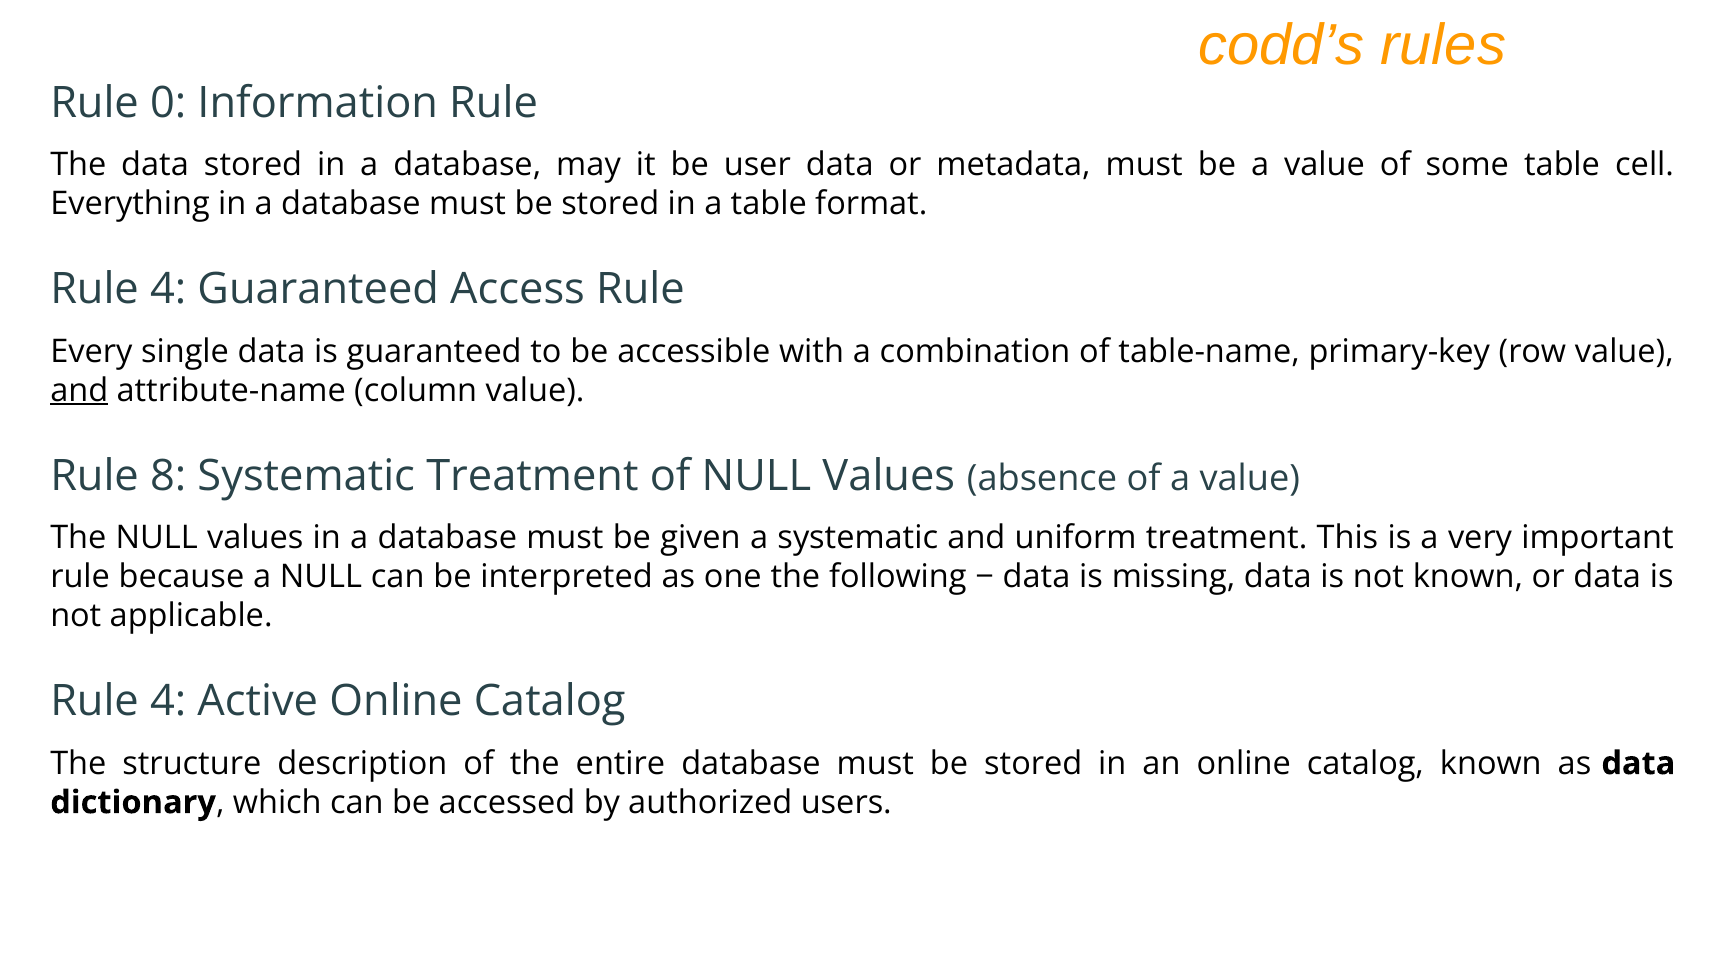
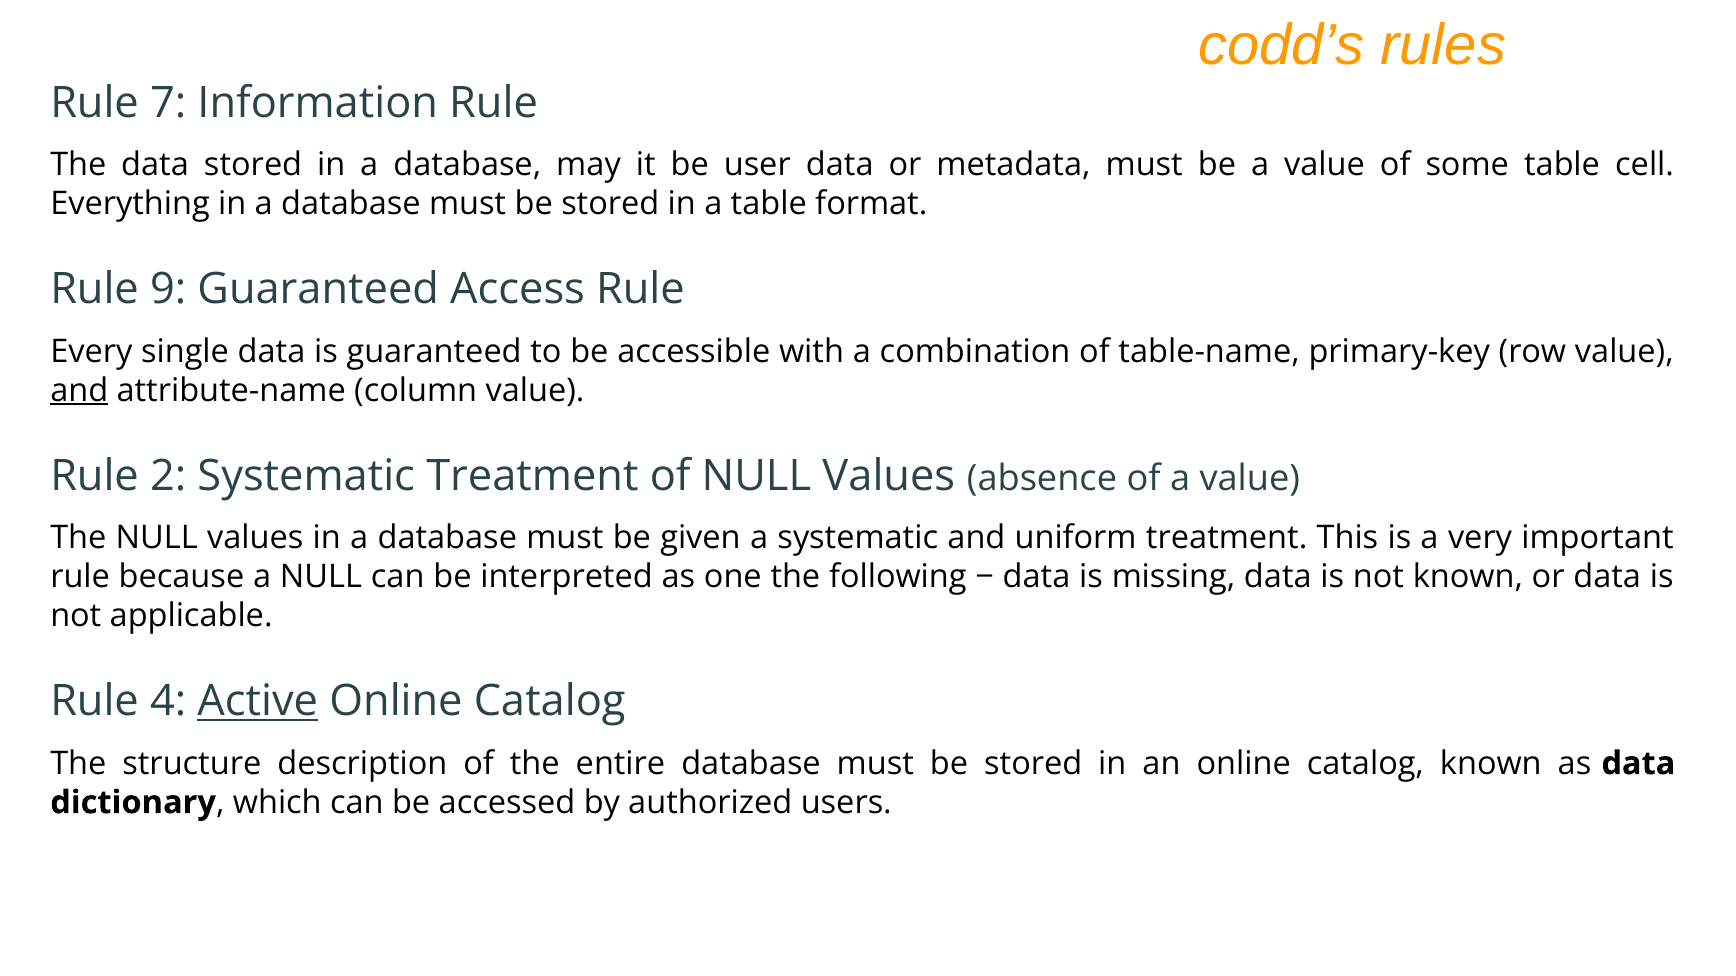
0: 0 -> 7
4 at (168, 289): 4 -> 9
8: 8 -> 2
Active underline: none -> present
